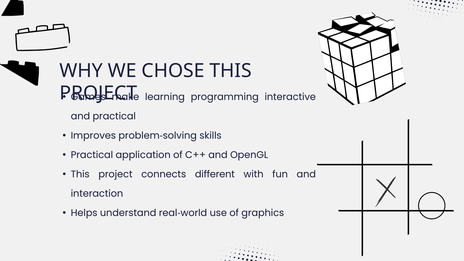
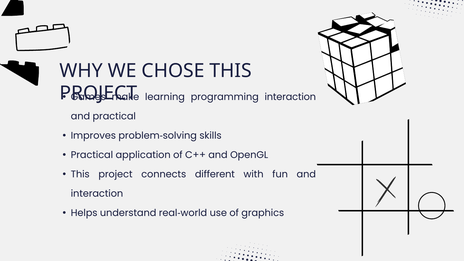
programming interactive: interactive -> interaction
